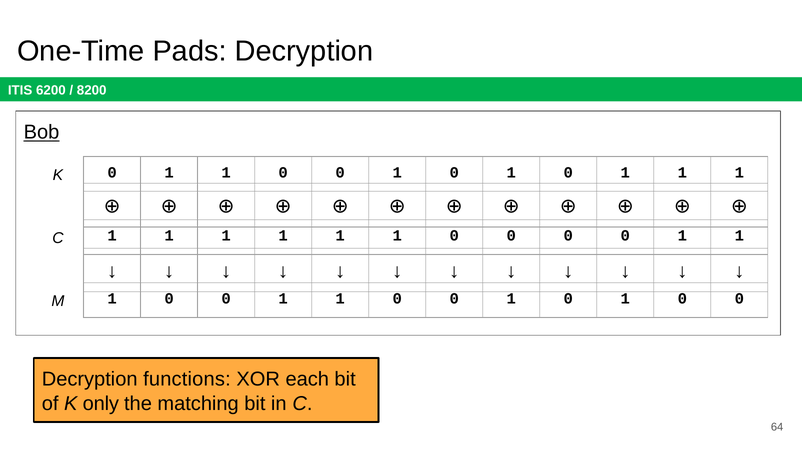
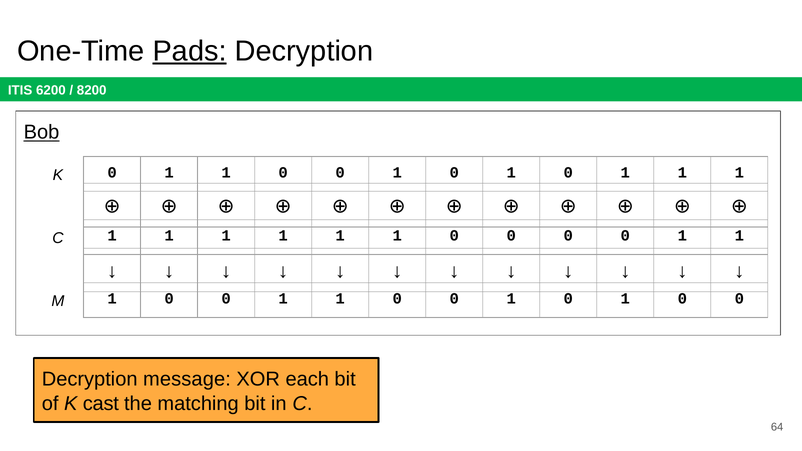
Pads underline: none -> present
functions: functions -> message
only: only -> cast
